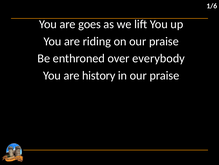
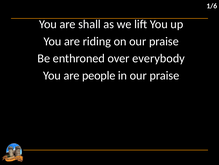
goes: goes -> shall
history: history -> people
